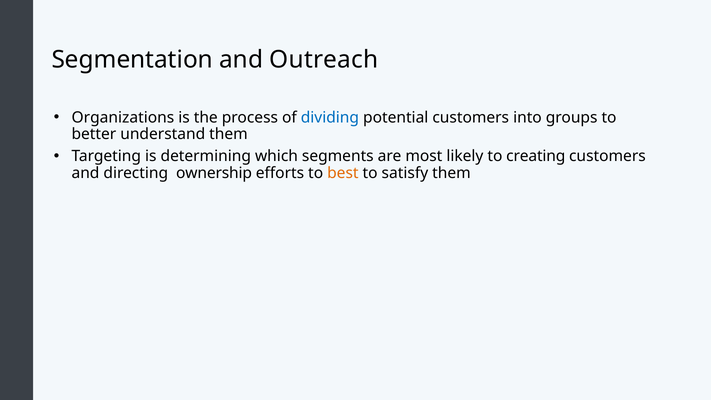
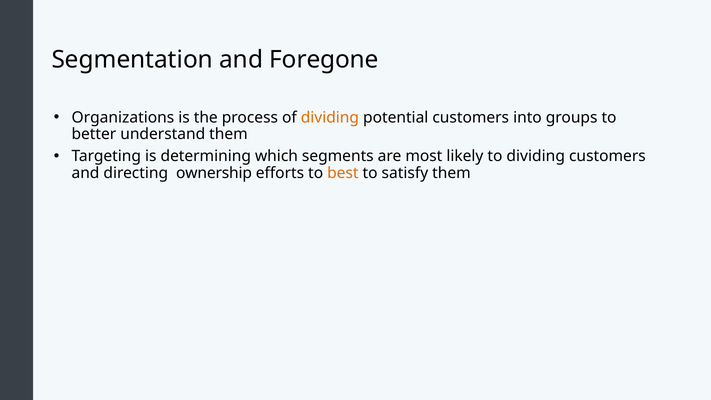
Outreach: Outreach -> Foregone
dividing at (330, 117) colour: blue -> orange
to creating: creating -> dividing
